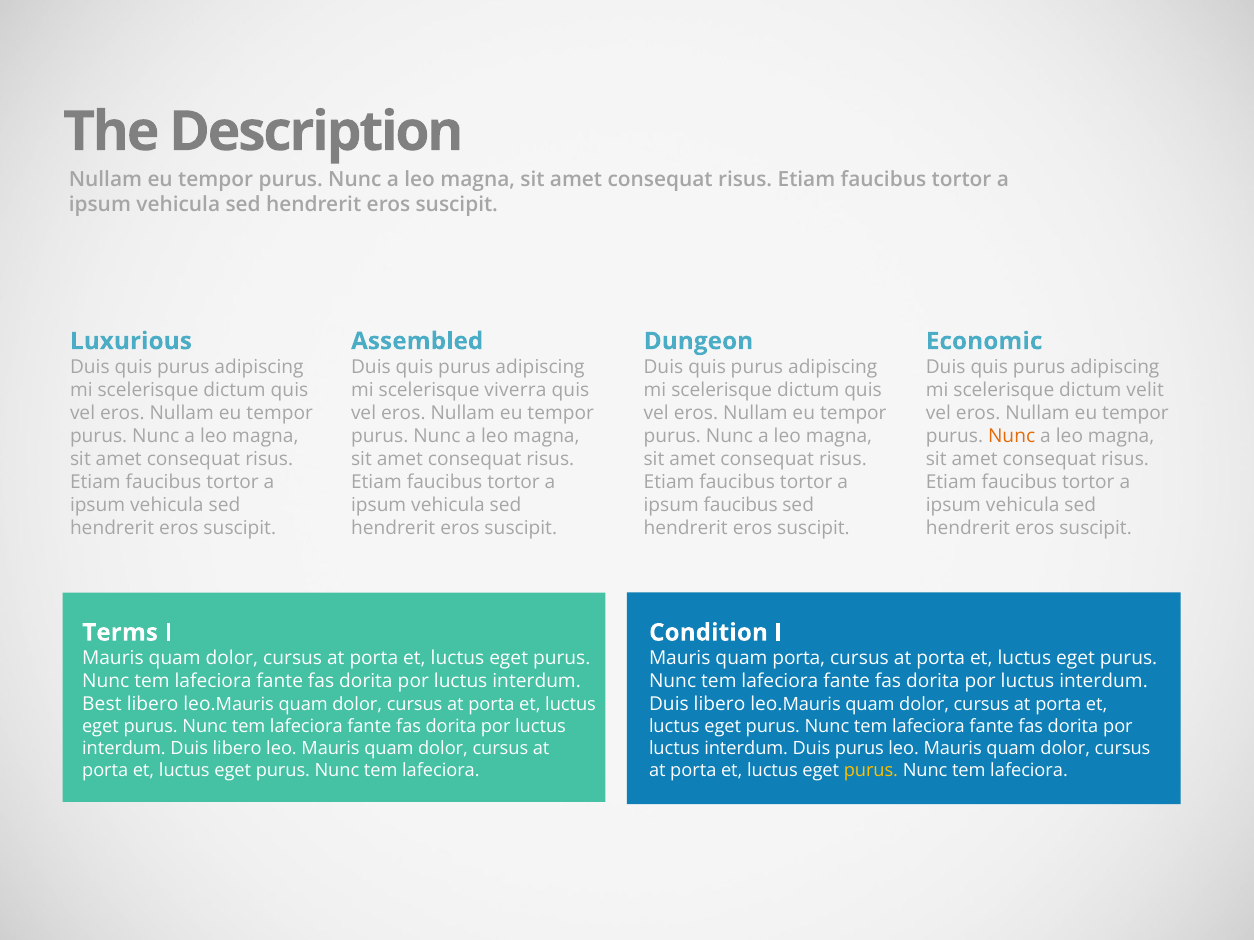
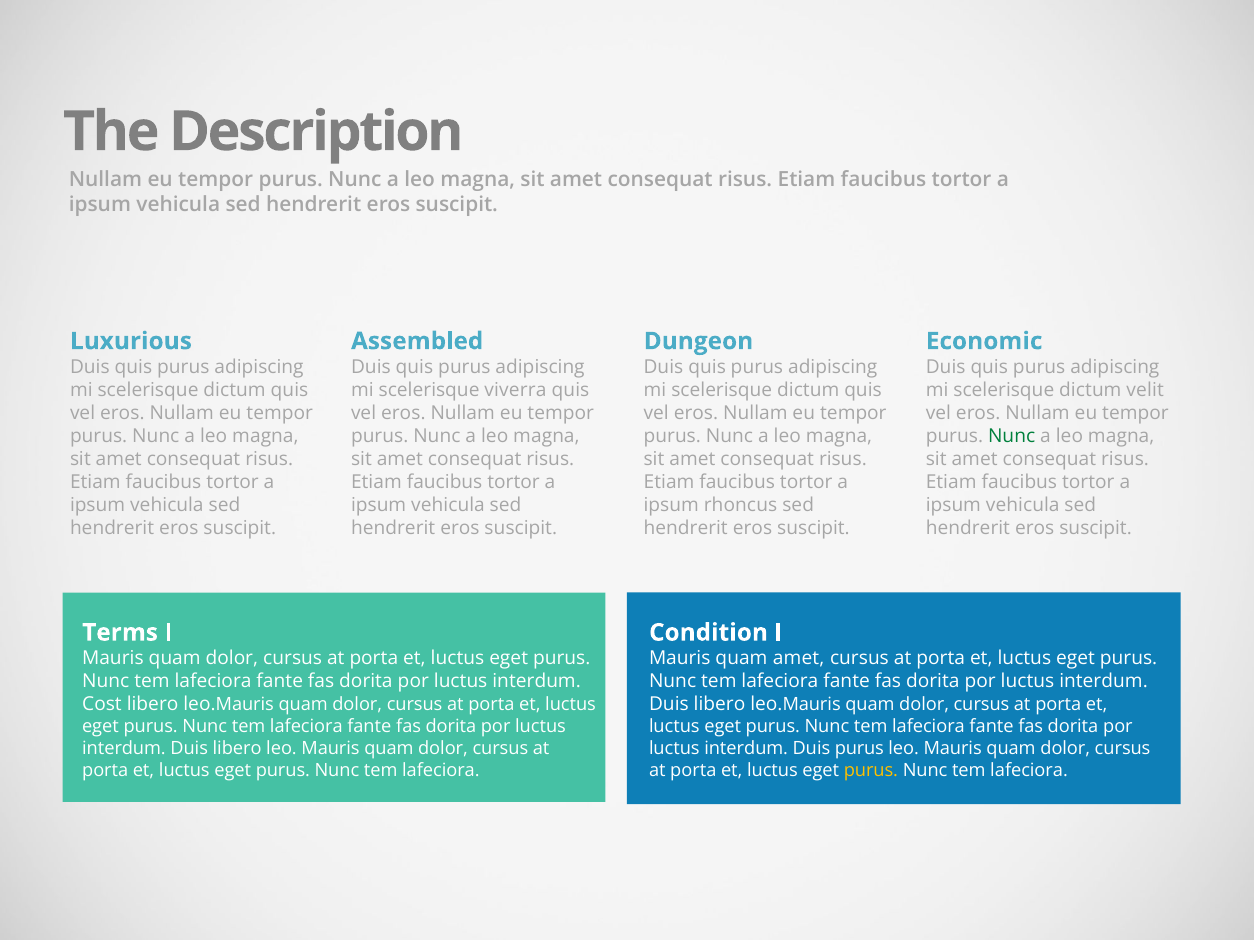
Nunc at (1012, 436) colour: orange -> green
ipsum faucibus: faucibus -> rhoncus
quam porta: porta -> amet
Best: Best -> Cost
